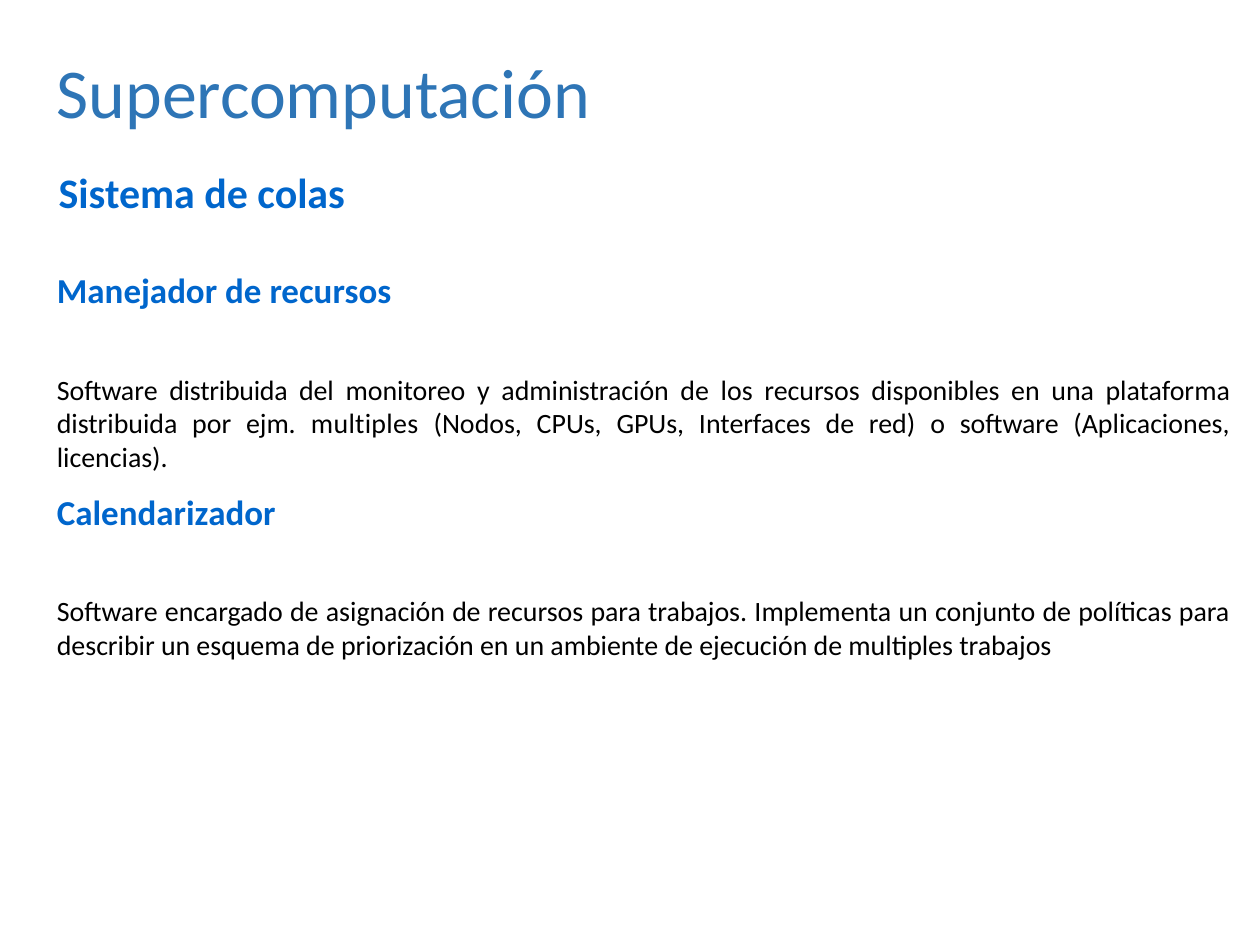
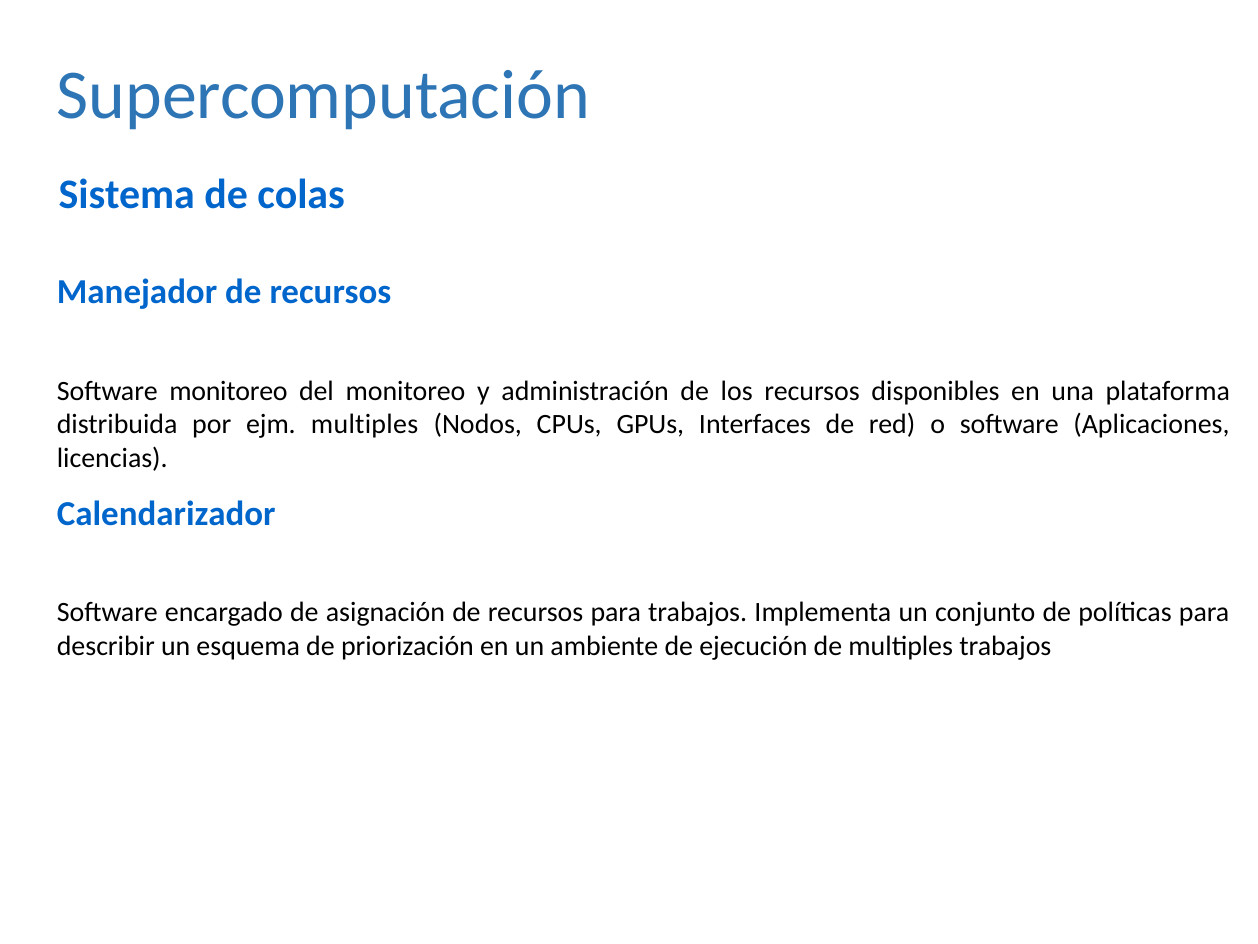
Software distribuida: distribuida -> monitoreo
